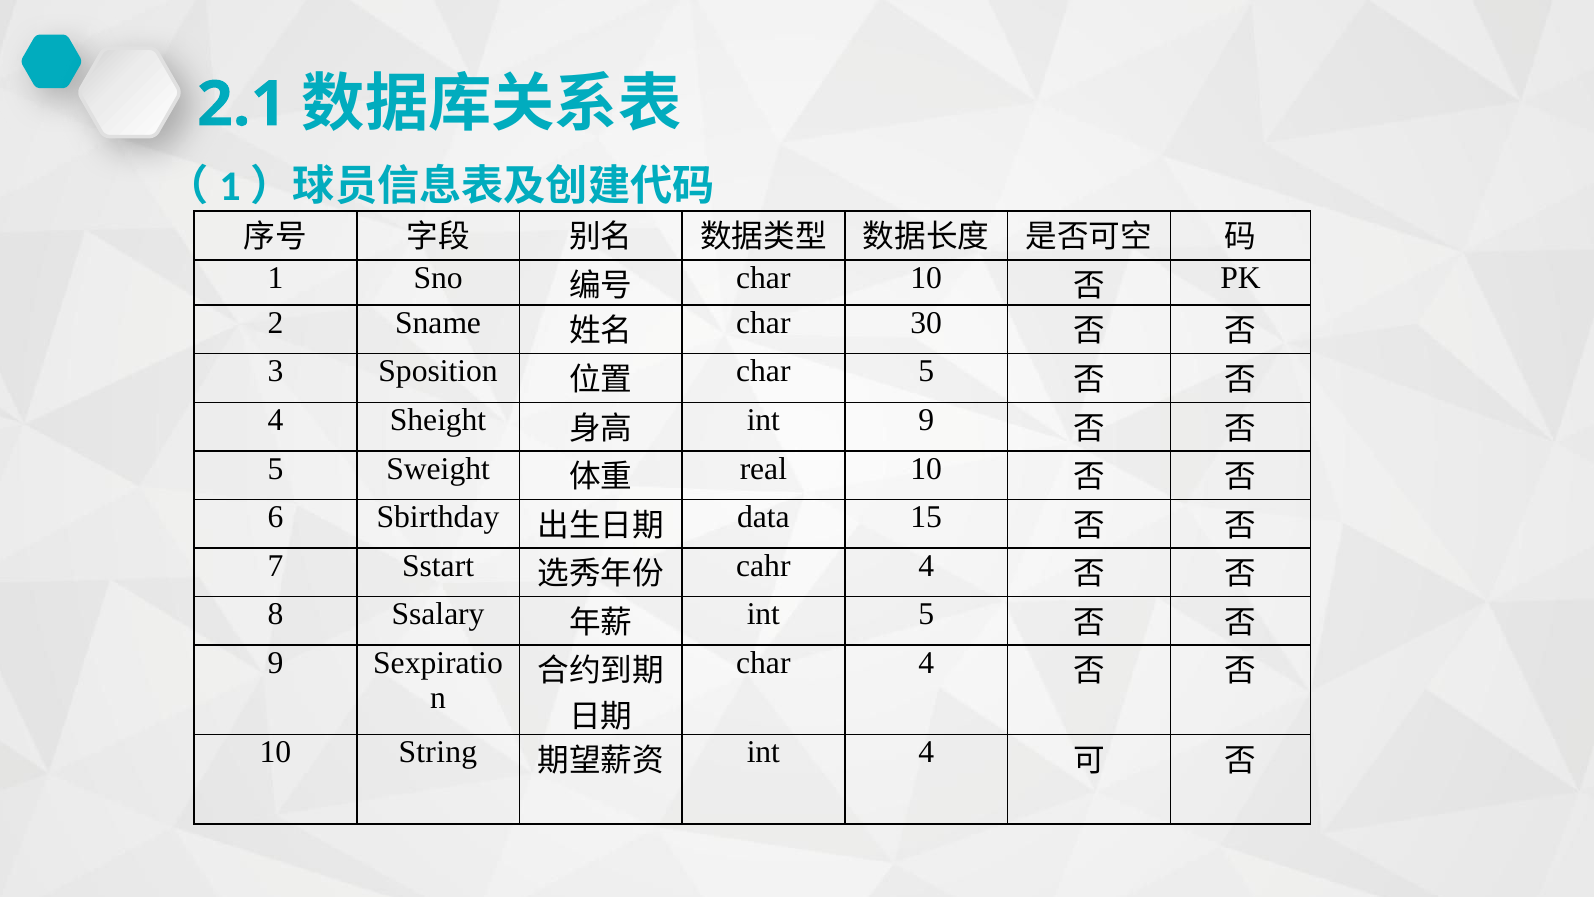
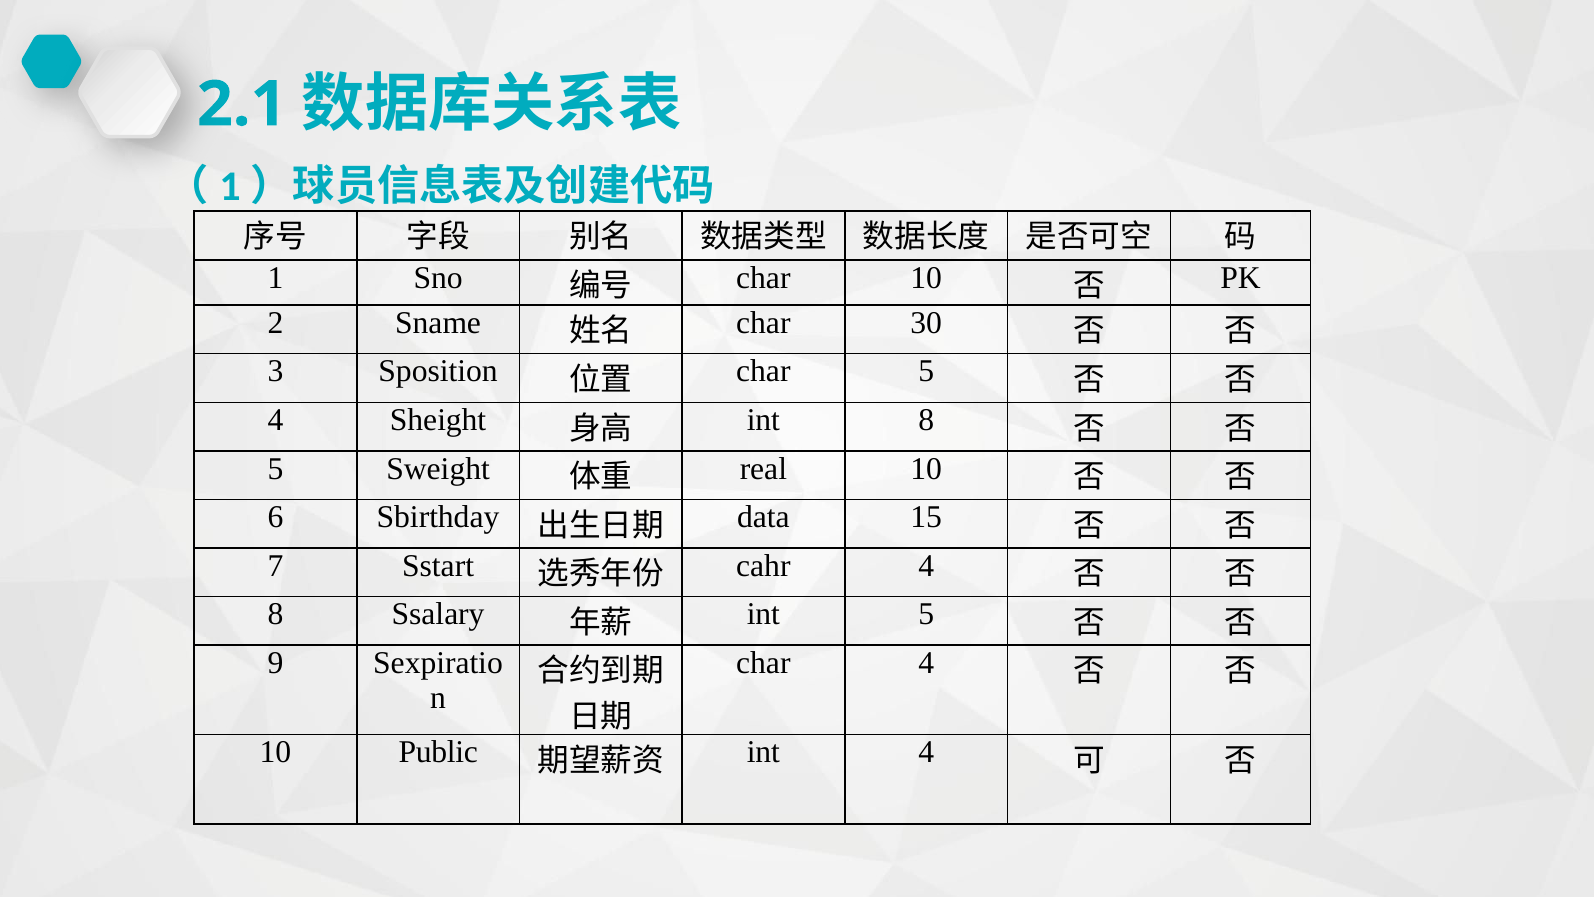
int 9: 9 -> 8
String: String -> Public
